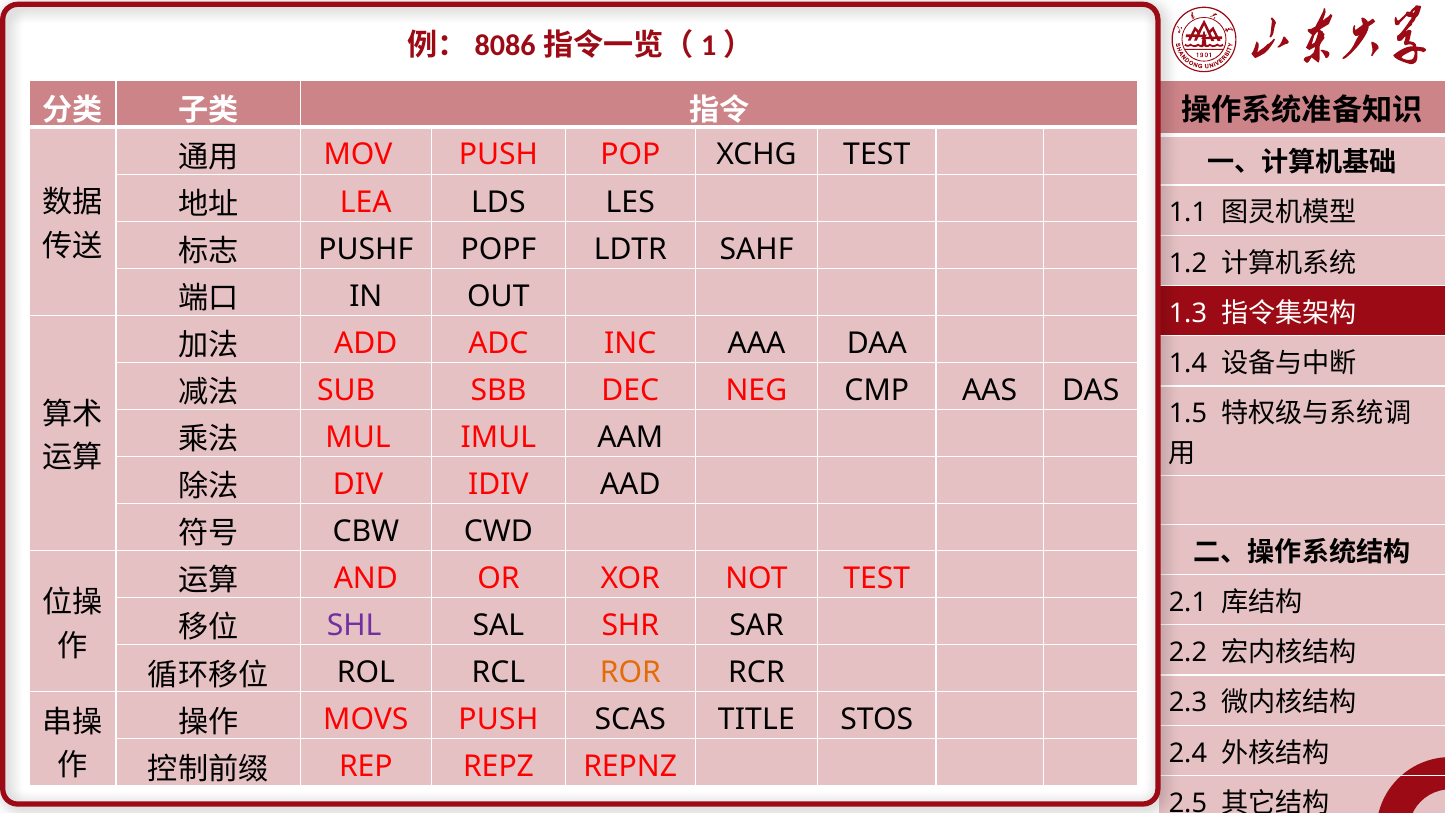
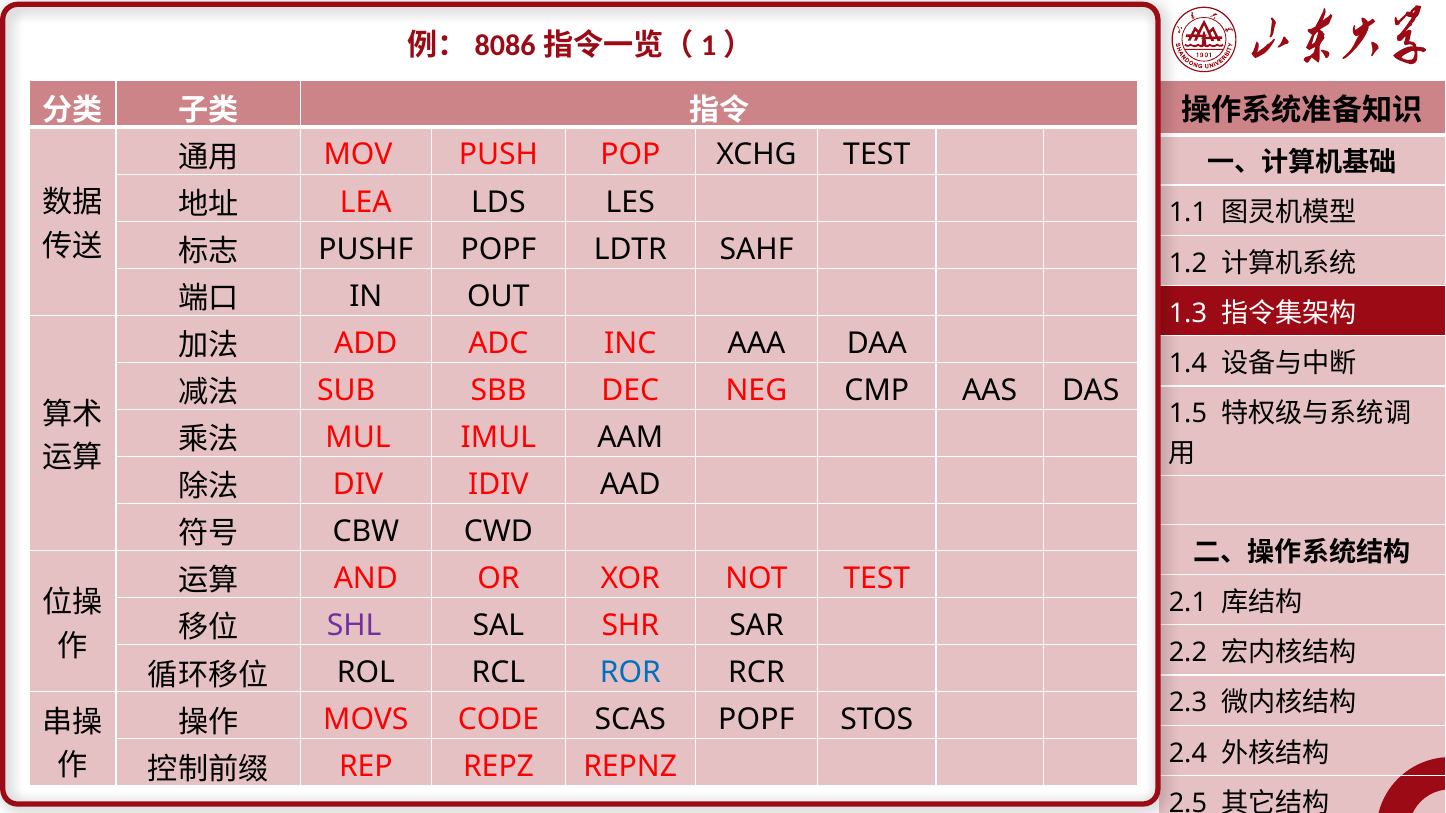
ROR colour: orange -> blue
MOVS PUSH: PUSH -> CODE
SCAS TITLE: TITLE -> POPF
